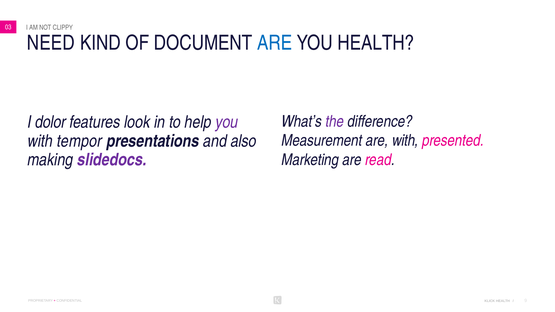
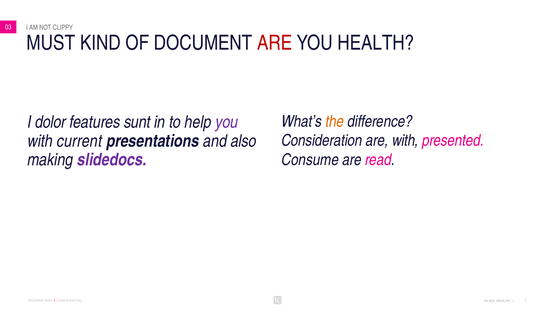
NEED: NEED -> MUST
ARE at (275, 43) colour: blue -> red
the colour: purple -> orange
look: look -> sunt
tempor: tempor -> current
Measurement: Measurement -> Consideration
Marketing: Marketing -> Consume
